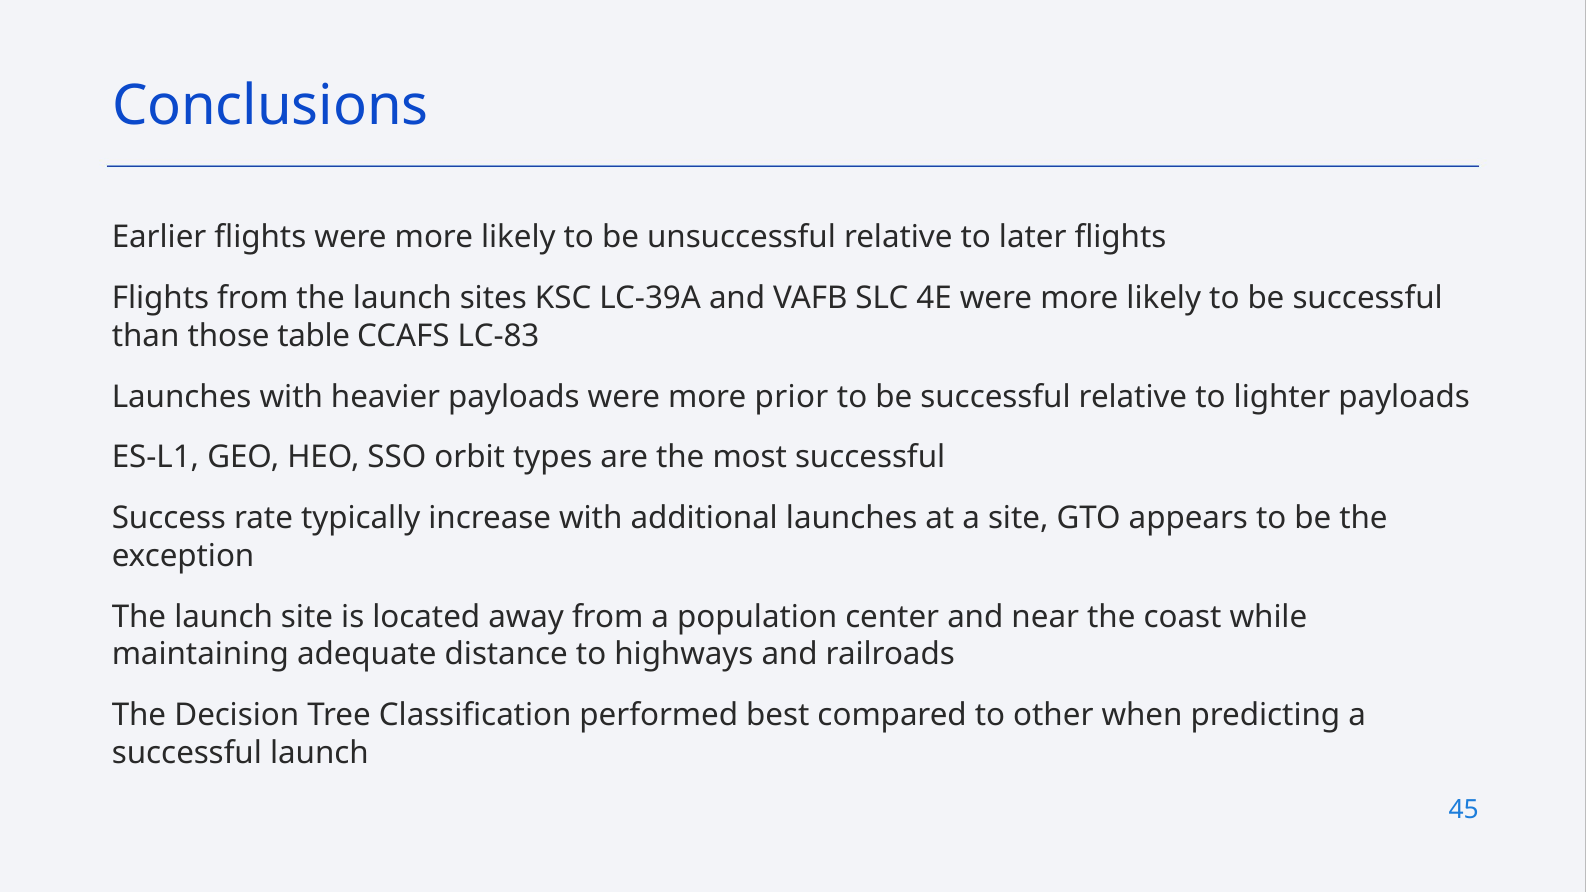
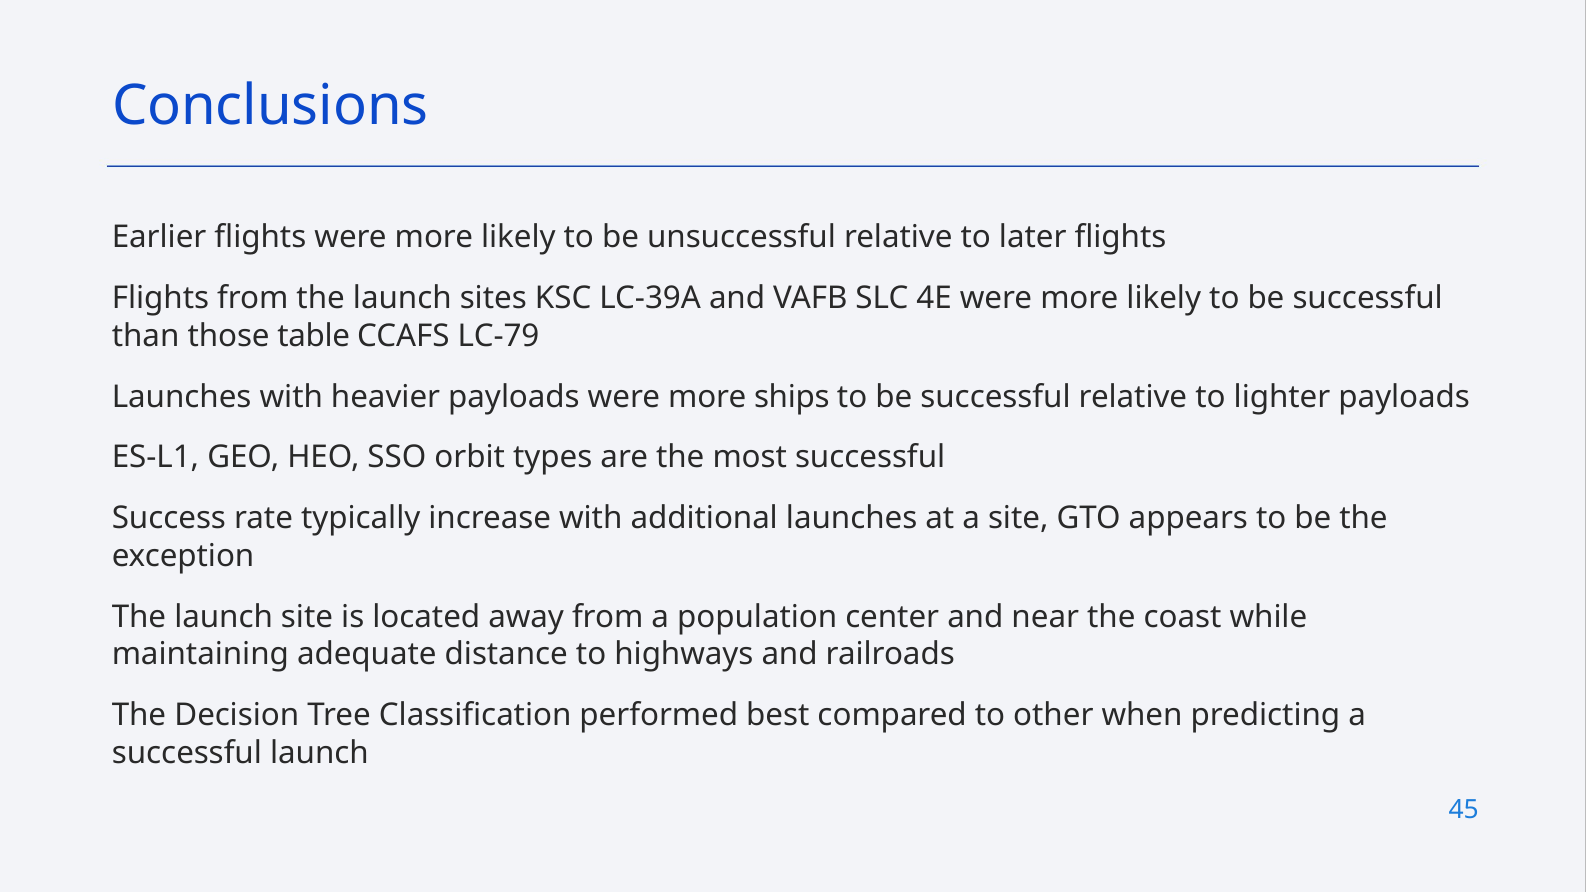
LC-83: LC-83 -> LC-79
prior: prior -> ships
